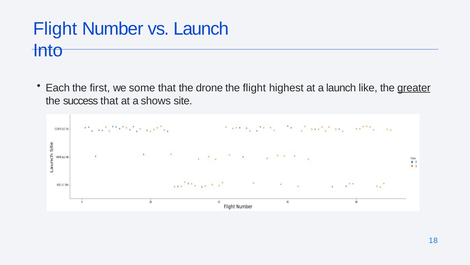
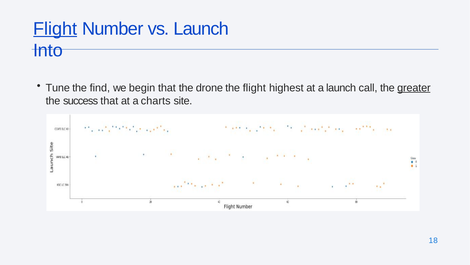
Flight at (55, 29) underline: none -> present
Each: Each -> Tune
first: first -> find
some: some -> begin
like: like -> call
shows: shows -> charts
